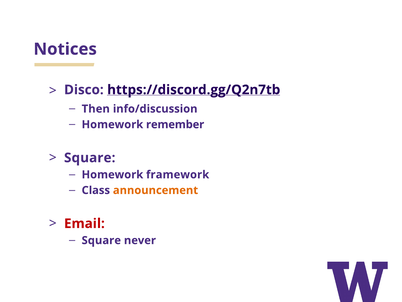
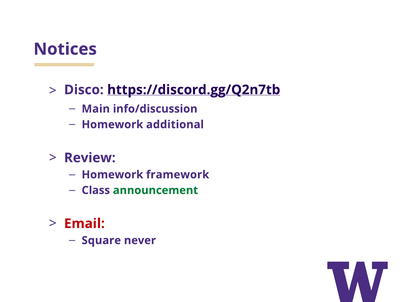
Then: Then -> Main
remember: remember -> additional
Square at (90, 158): Square -> Review
announcement colour: orange -> green
